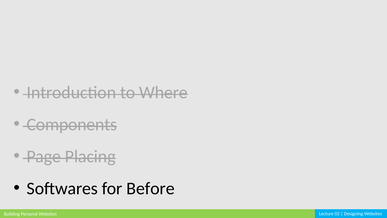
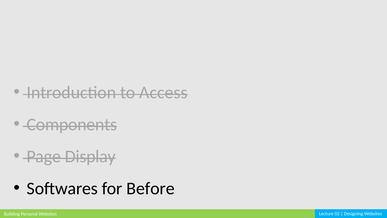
Where: Where -> Access
Placing: Placing -> Display
